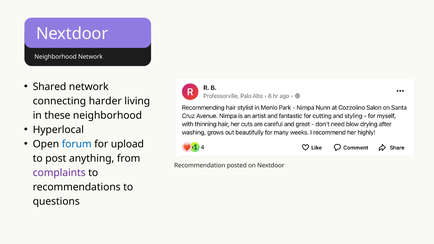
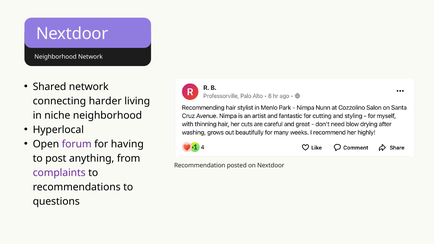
these: these -> niche
forum colour: blue -> purple
upload: upload -> having
